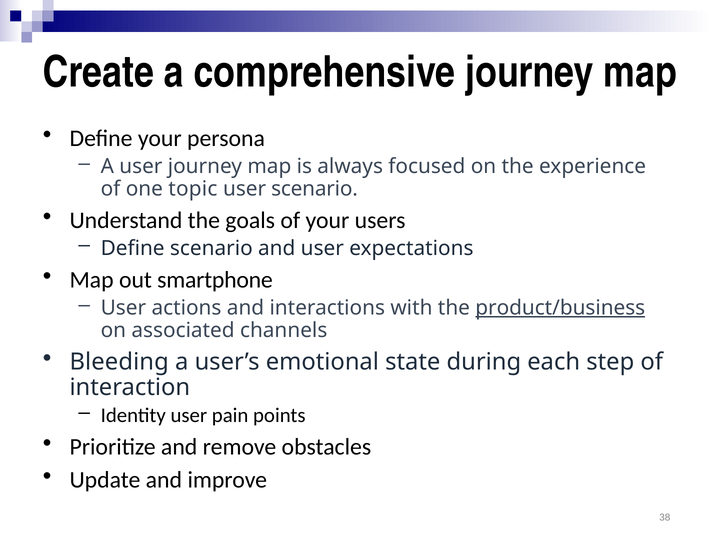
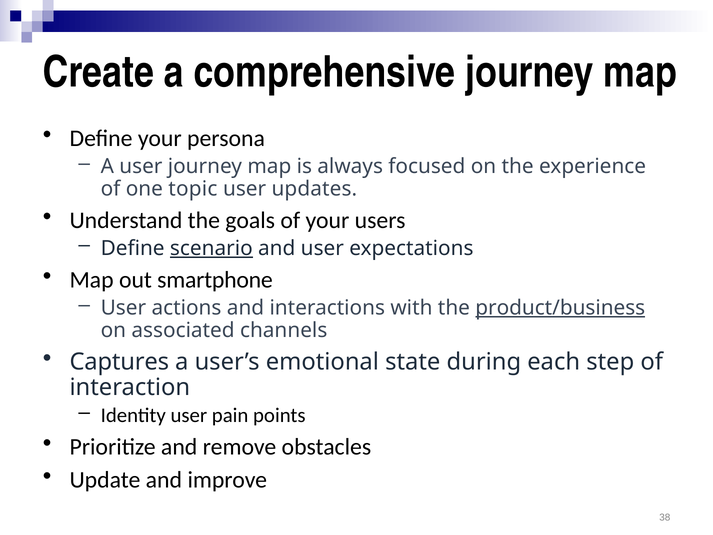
user scenario: scenario -> updates
scenario at (211, 248) underline: none -> present
Bleeding: Bleeding -> Captures
